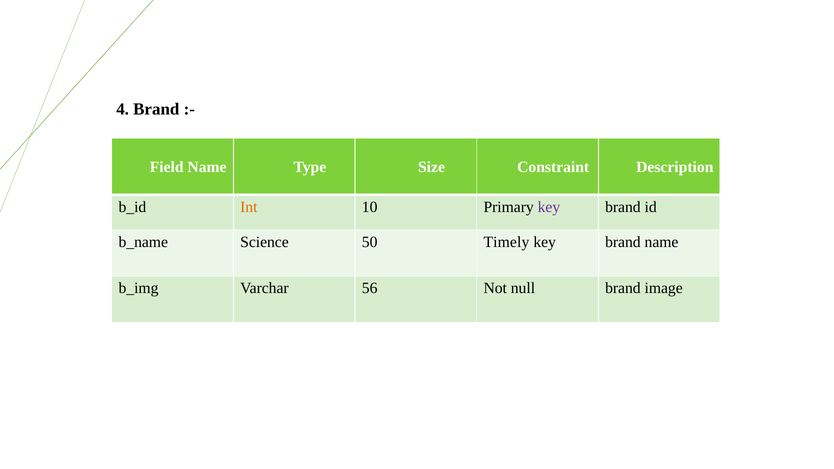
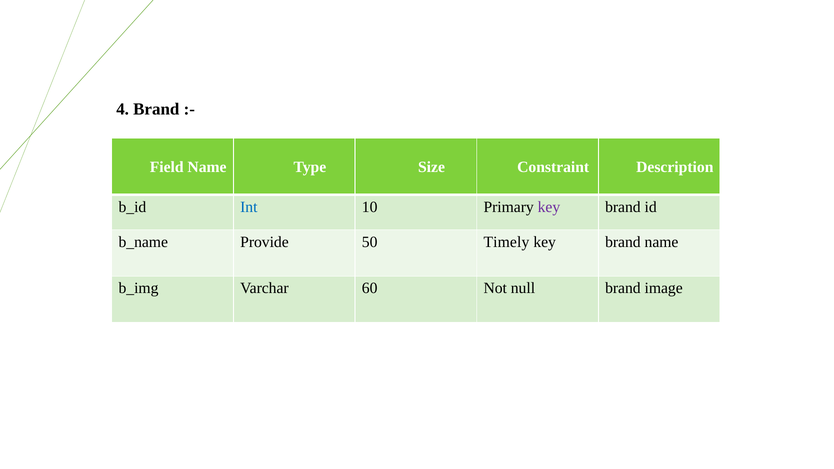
Int colour: orange -> blue
Science: Science -> Provide
56: 56 -> 60
